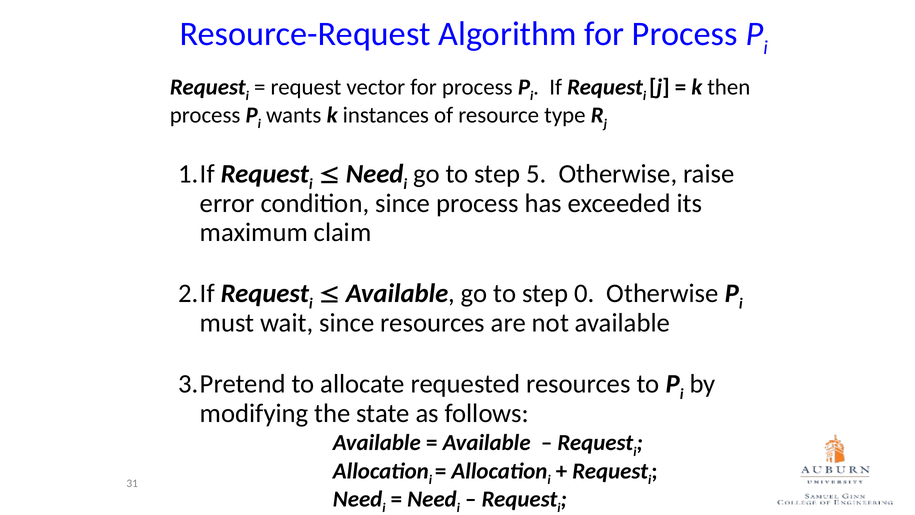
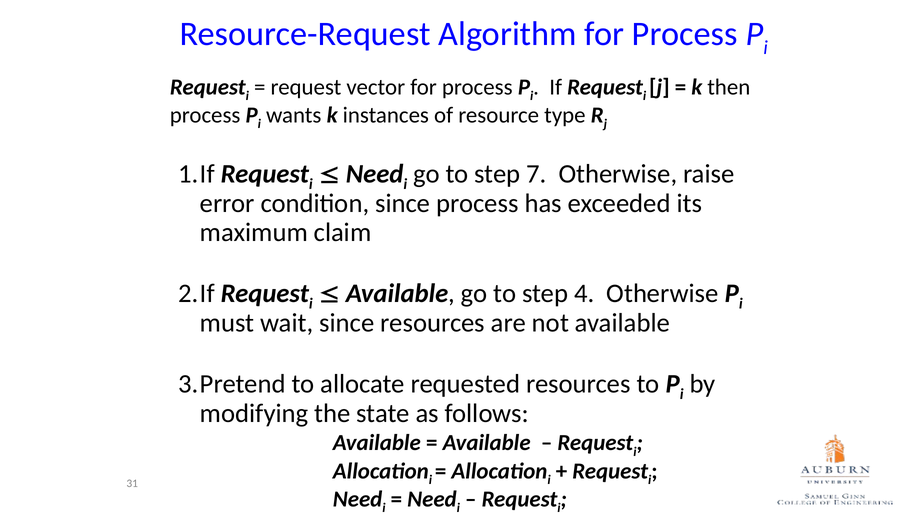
5: 5 -> 7
0: 0 -> 4
